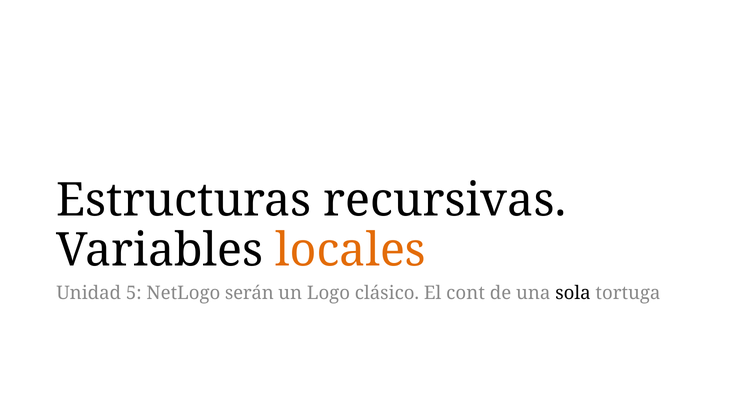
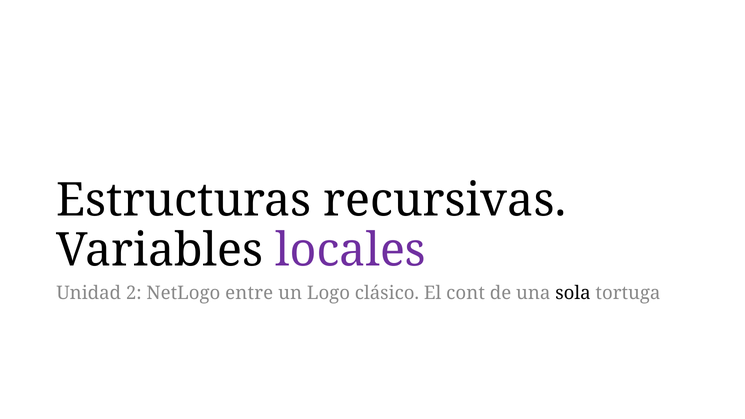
locales colour: orange -> purple
5: 5 -> 2
serán: serán -> entre
